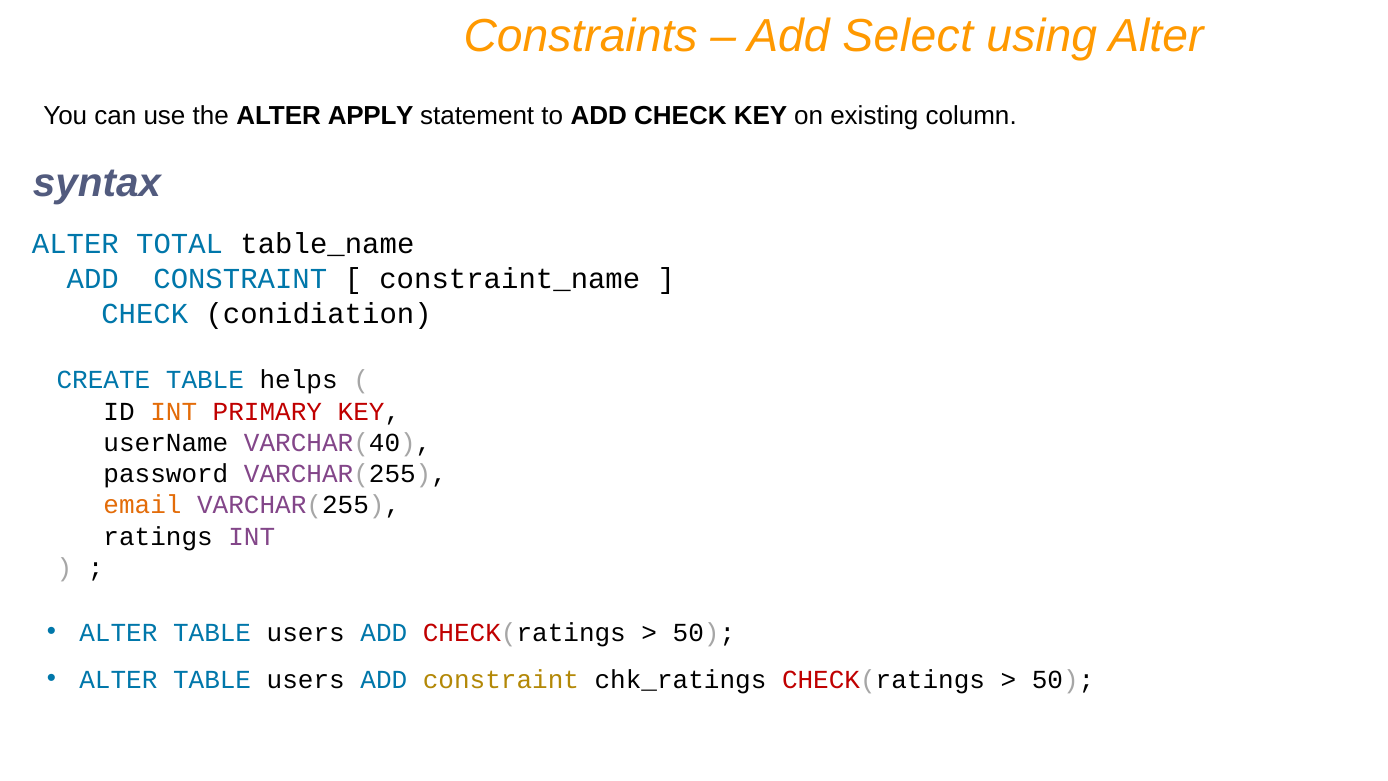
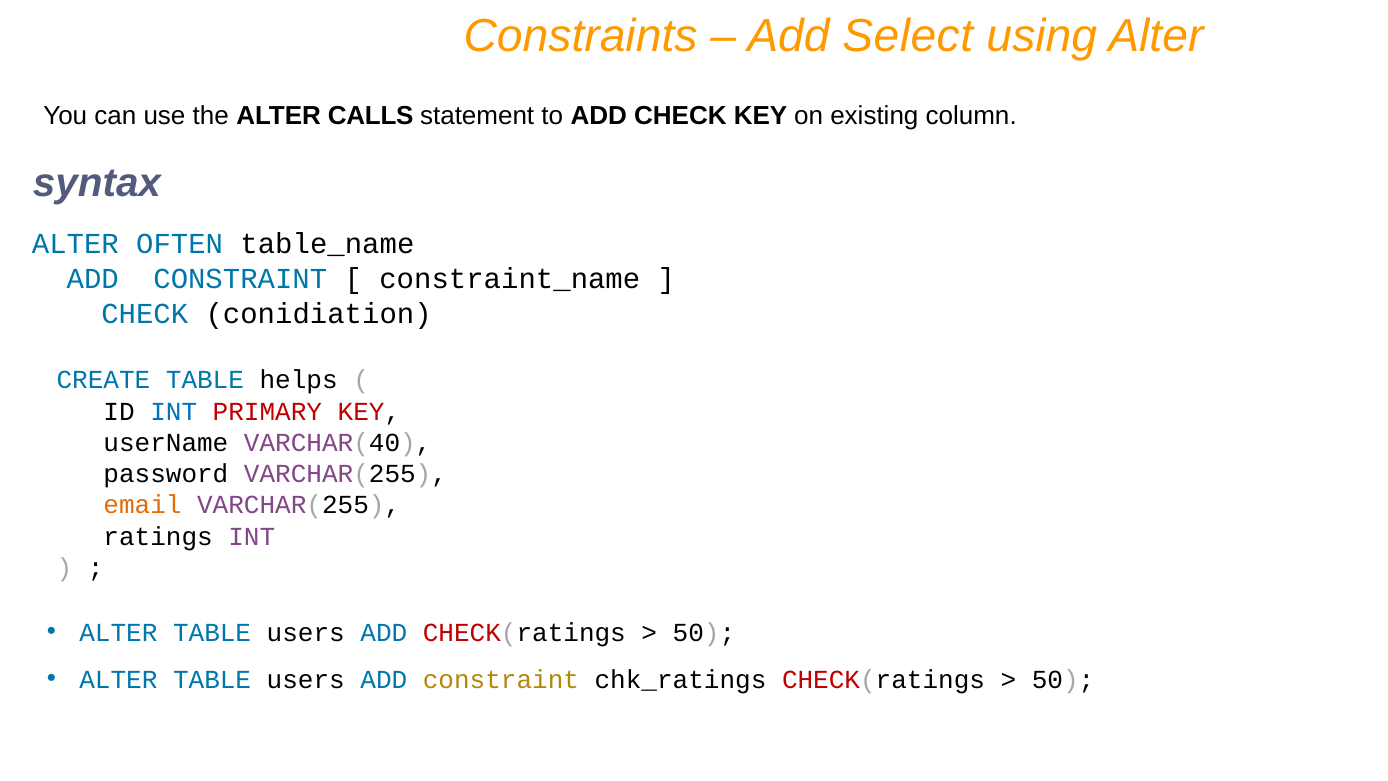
APPLY: APPLY -> CALLS
TOTAL: TOTAL -> OFTEN
INT at (174, 411) colour: orange -> blue
